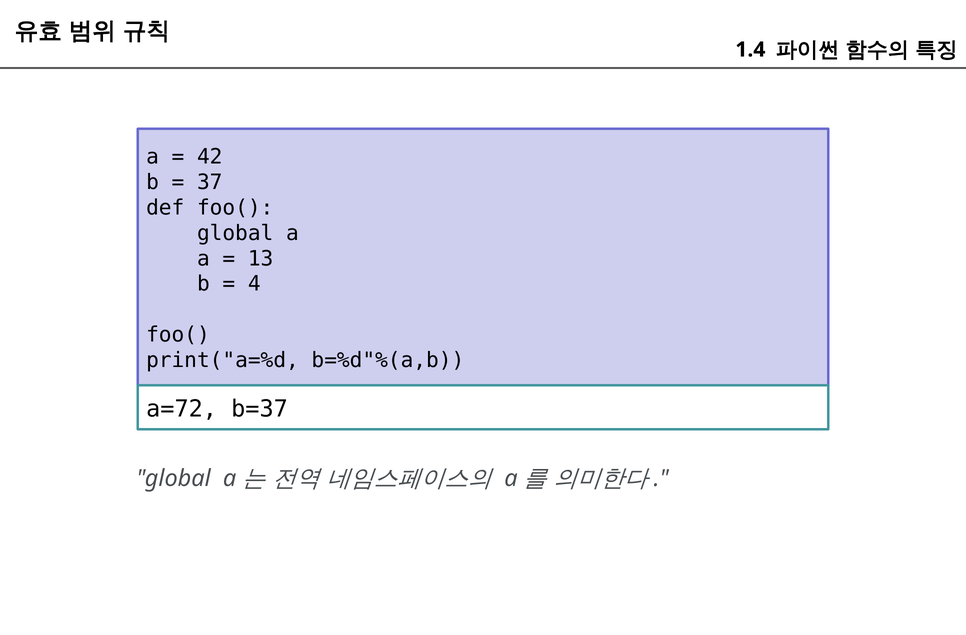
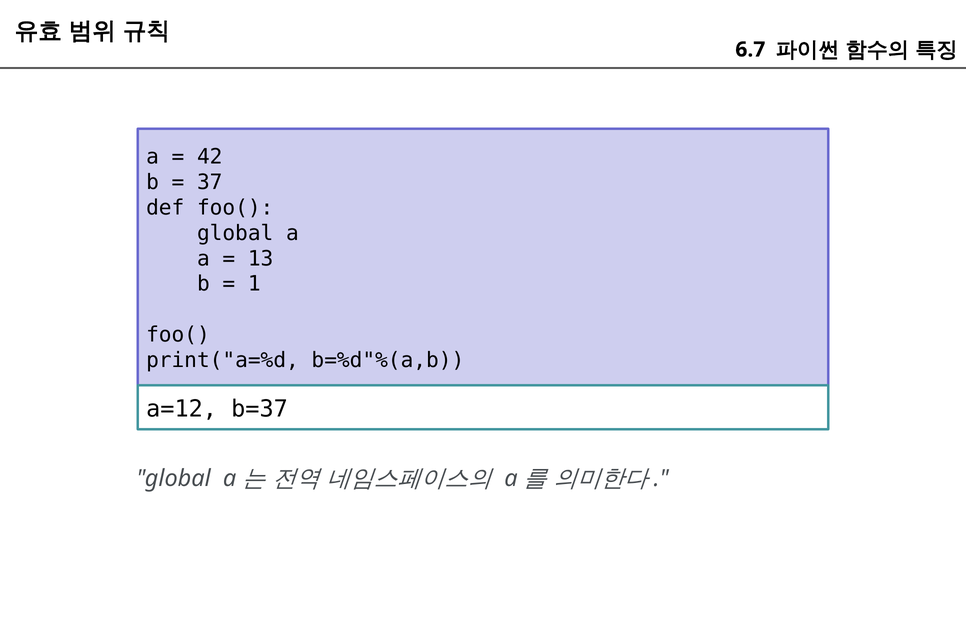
1.4: 1.4 -> 6.7
4: 4 -> 1
a=72: a=72 -> a=12
